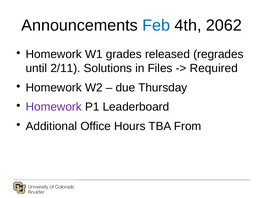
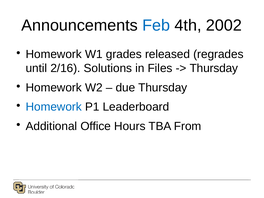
2062: 2062 -> 2002
2/11: 2/11 -> 2/16
Required at (214, 68): Required -> Thursday
Homework at (54, 107) colour: purple -> blue
